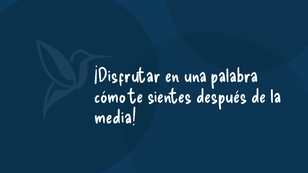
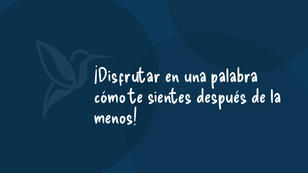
media: media -> menos
